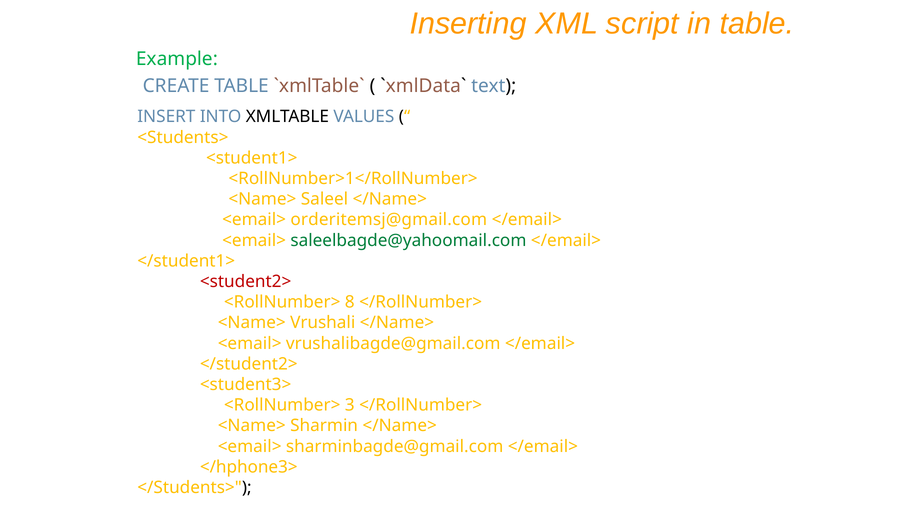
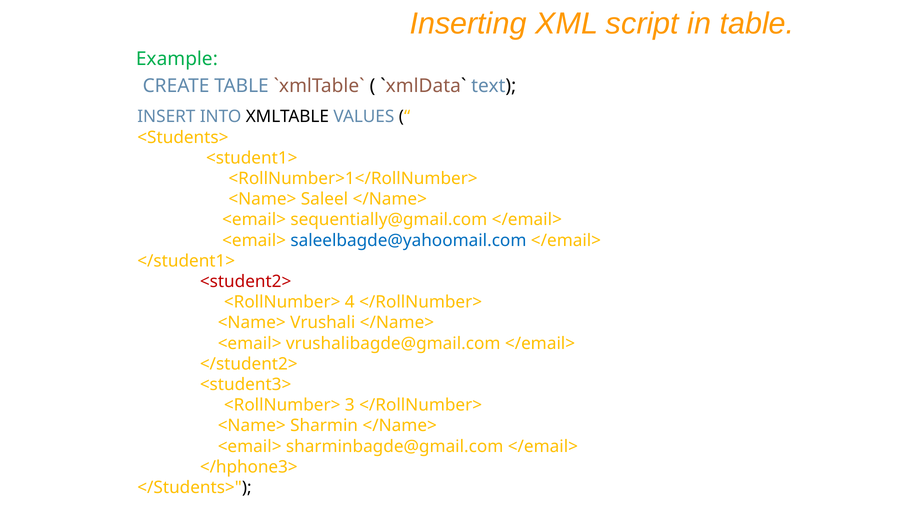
orderitemsj@gmail.com: orderitemsj@gmail.com -> sequentially@gmail.com
saleelbagde@yahoomail.com colour: green -> blue
8: 8 -> 4
